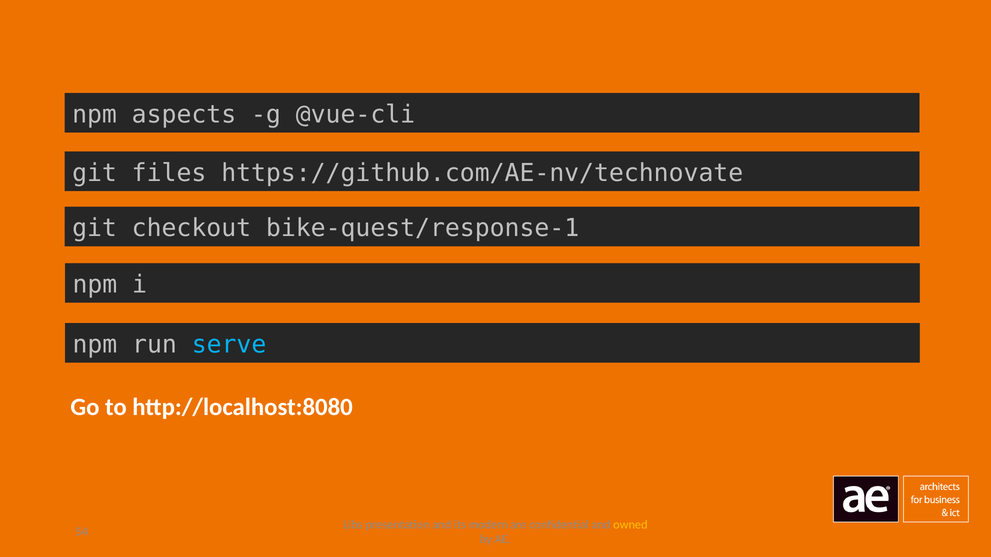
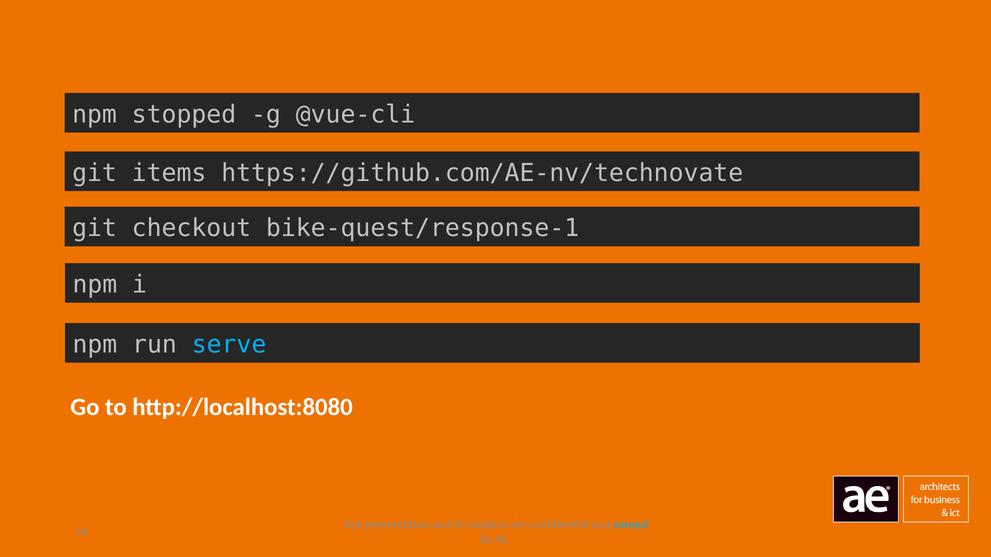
aspects: aspects -> stopped
files: files -> items
Libs: Libs -> Size
owned colour: yellow -> light blue
